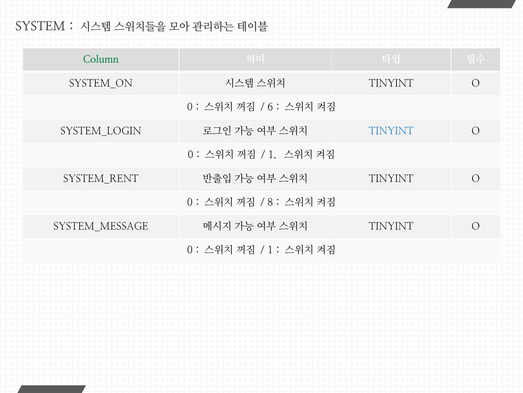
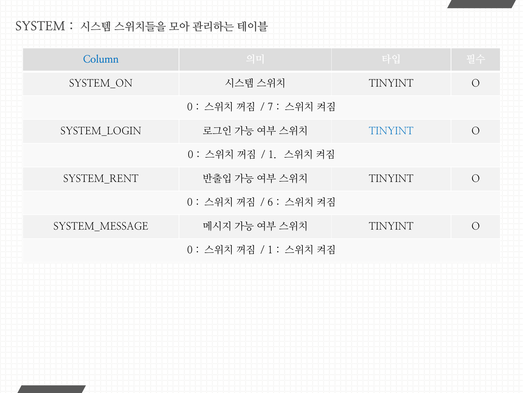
Column colour: green -> blue
6: 6 -> 7
8: 8 -> 6
